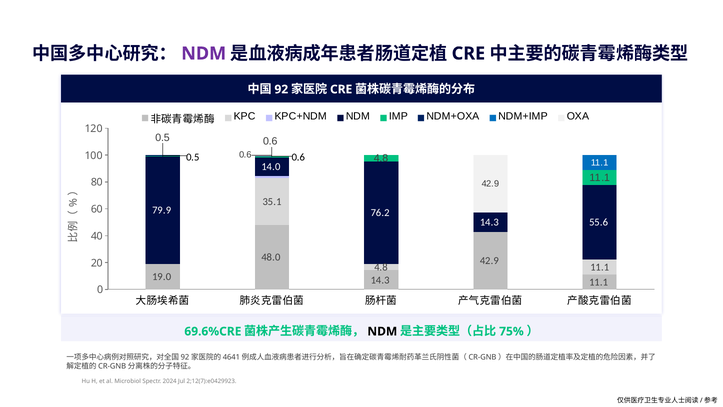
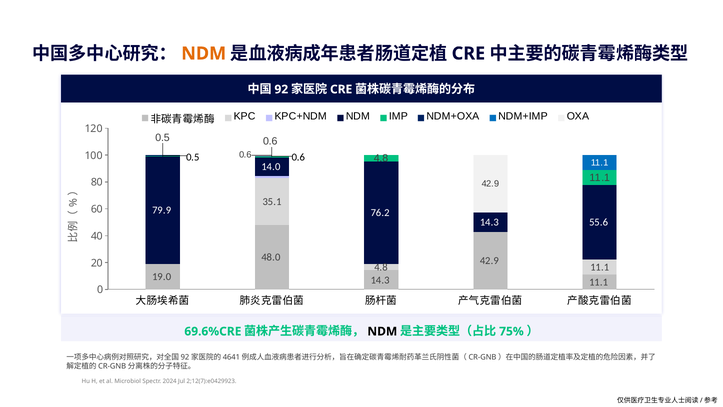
NDM at (204, 53) colour: purple -> orange
